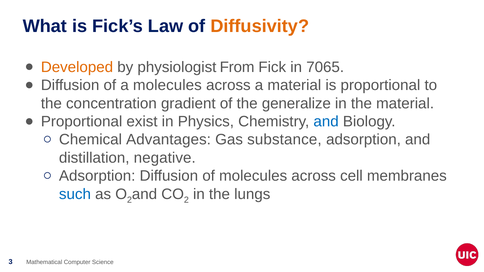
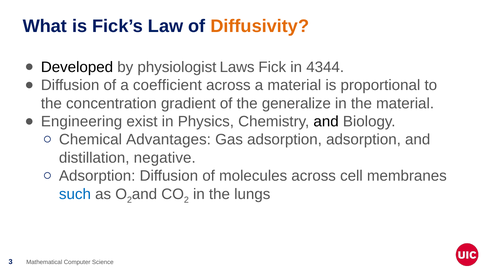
Developed colour: orange -> black
From: From -> Laws
7065: 7065 -> 4344
a molecules: molecules -> coefficient
Proportional at (82, 122): Proportional -> Engineering
and at (326, 122) colour: blue -> black
Gas substance: substance -> adsorption
